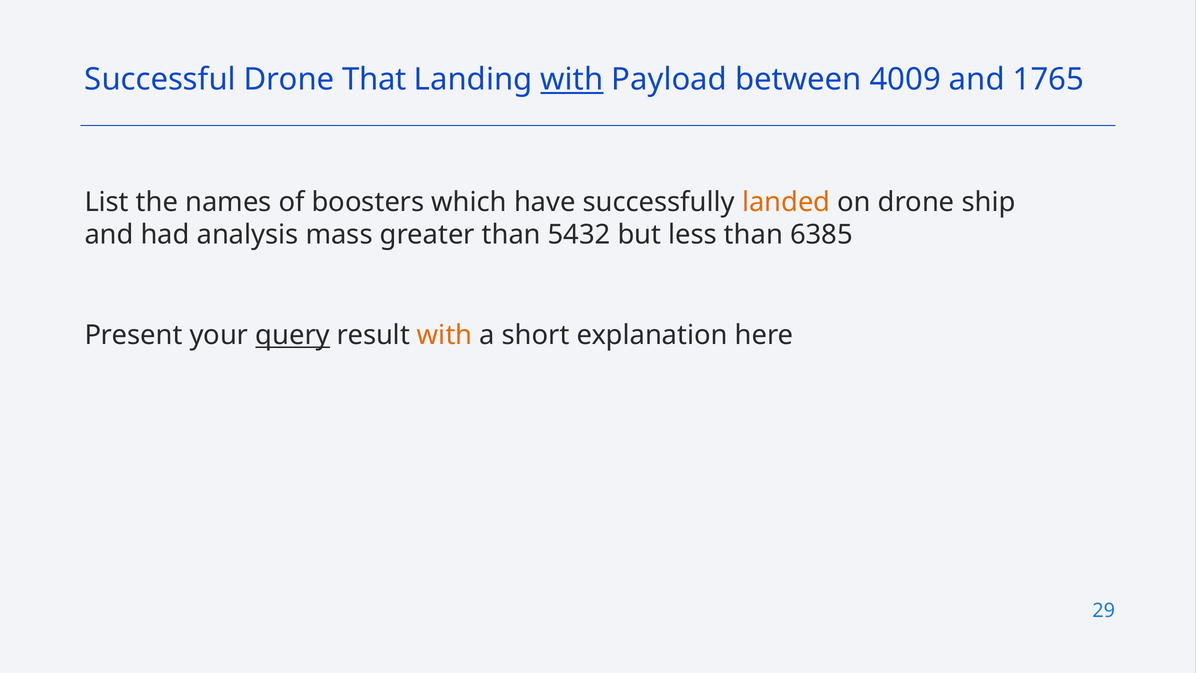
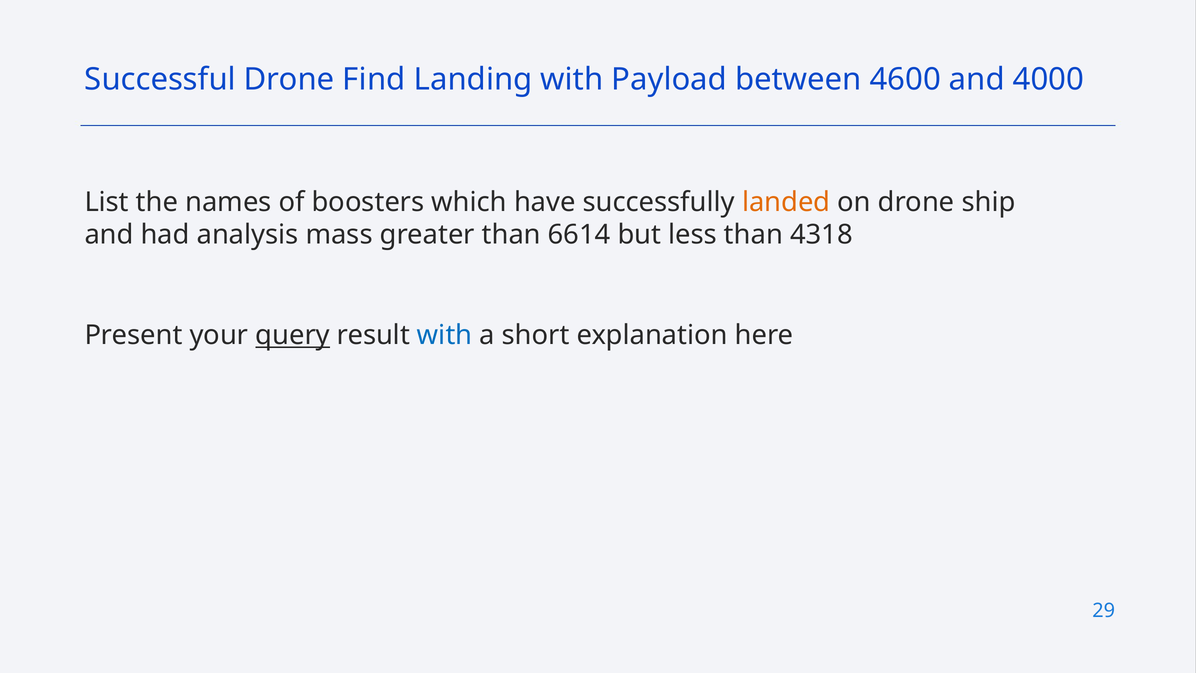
That: That -> Find
with at (572, 80) underline: present -> none
4009: 4009 -> 4600
1765: 1765 -> 4000
5432: 5432 -> 6614
6385: 6385 -> 4318
with at (445, 335) colour: orange -> blue
